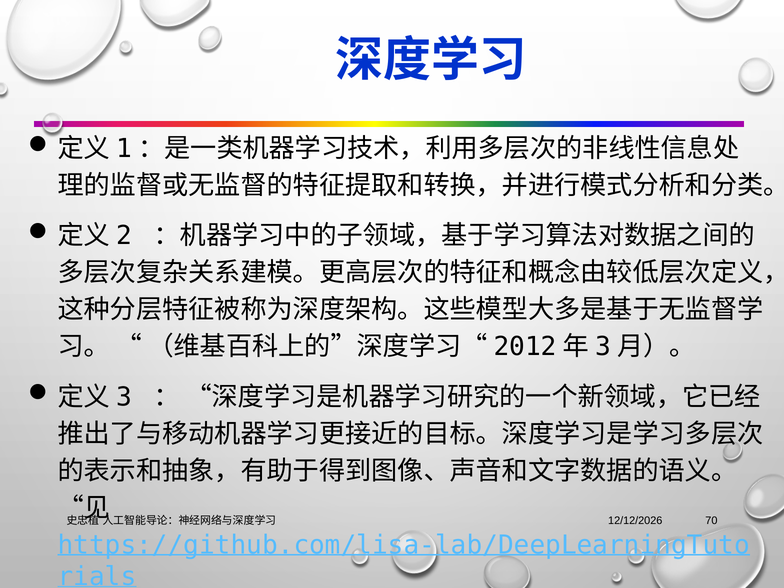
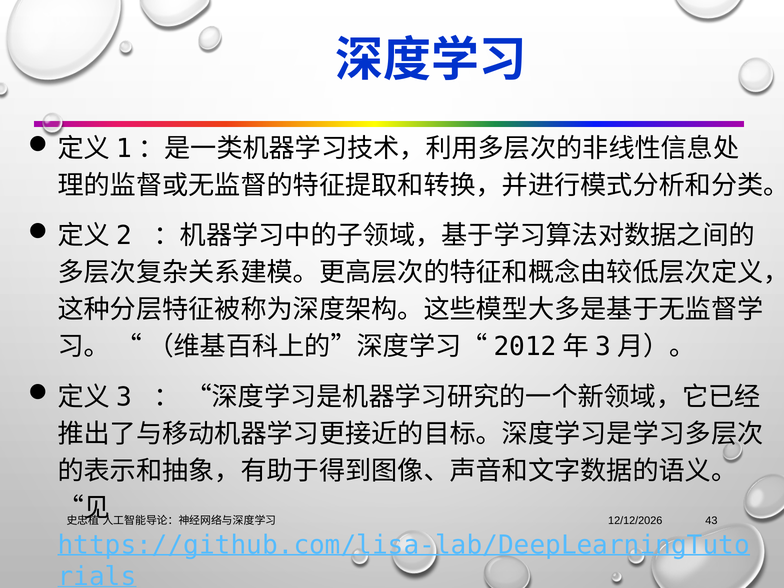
70: 70 -> 43
